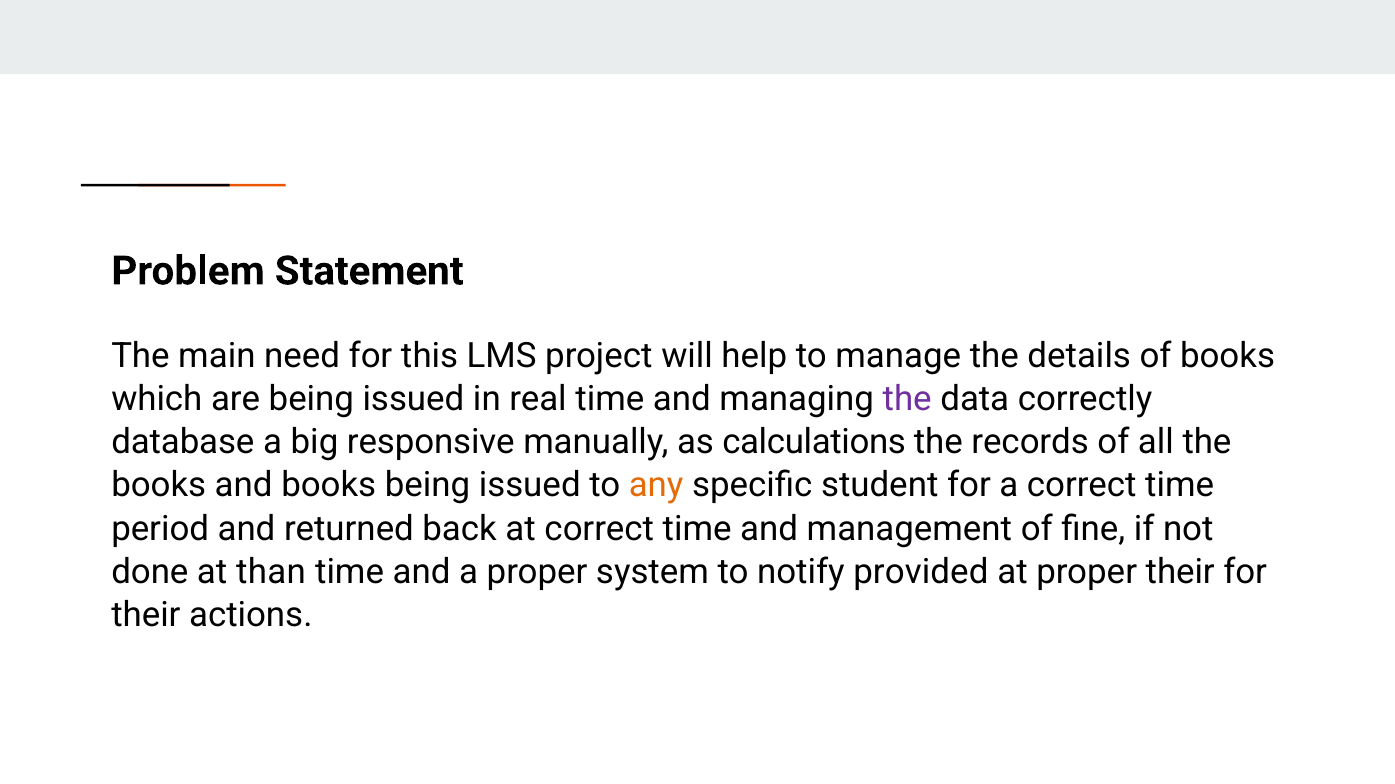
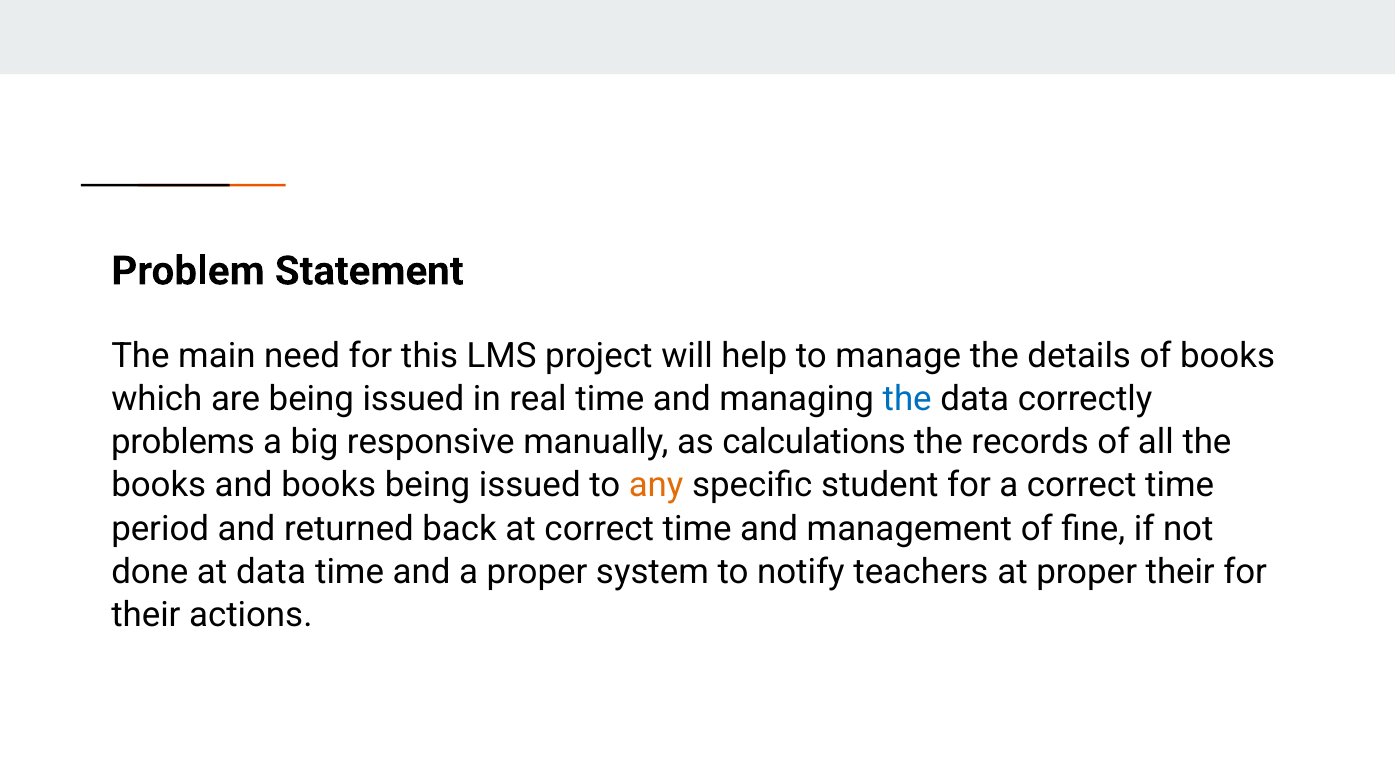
the at (907, 399) colour: purple -> blue
database: database -> problems
at than: than -> data
provided: provided -> teachers
